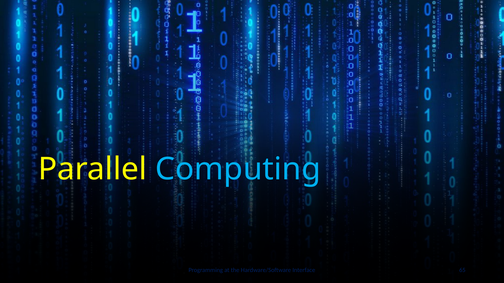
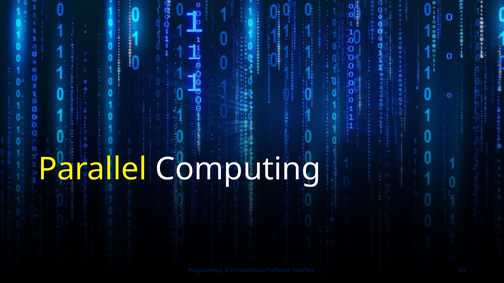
Computing colour: light blue -> white
